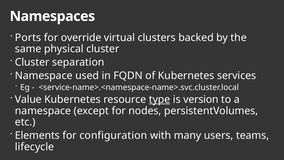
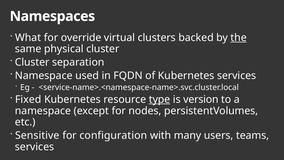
Ports: Ports -> What
the underline: none -> present
Value: Value -> Fixed
Elements: Elements -> Sensitive
lifecycle at (35, 147): lifecycle -> services
